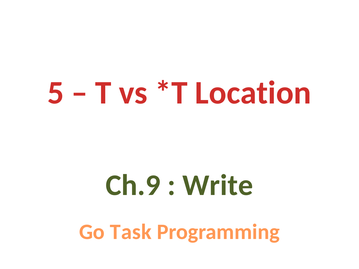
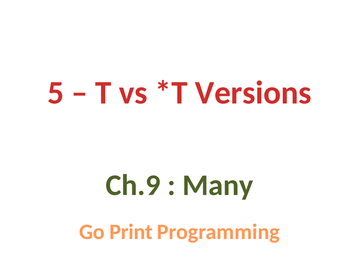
Location: Location -> Versions
Write: Write -> Many
Task: Task -> Print
